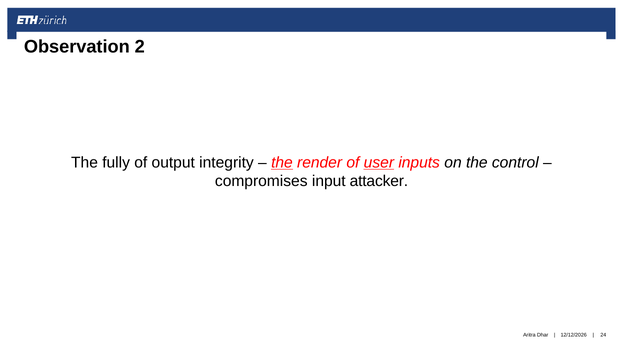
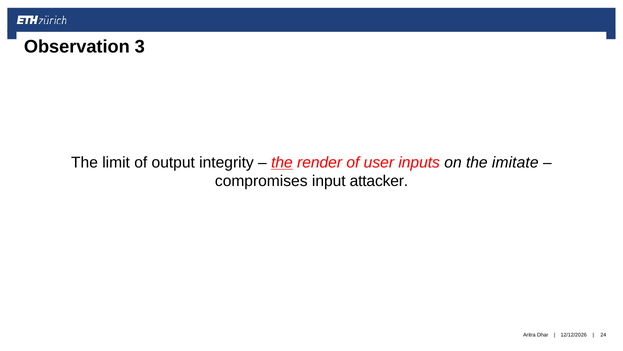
2: 2 -> 3
fully: fully -> limit
user underline: present -> none
control: control -> imitate
